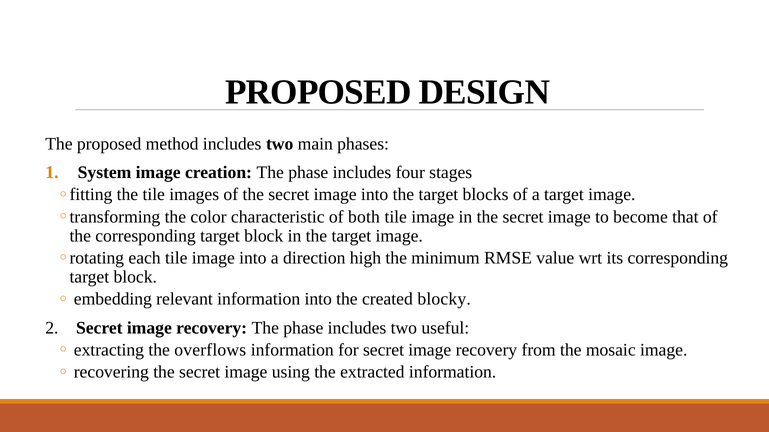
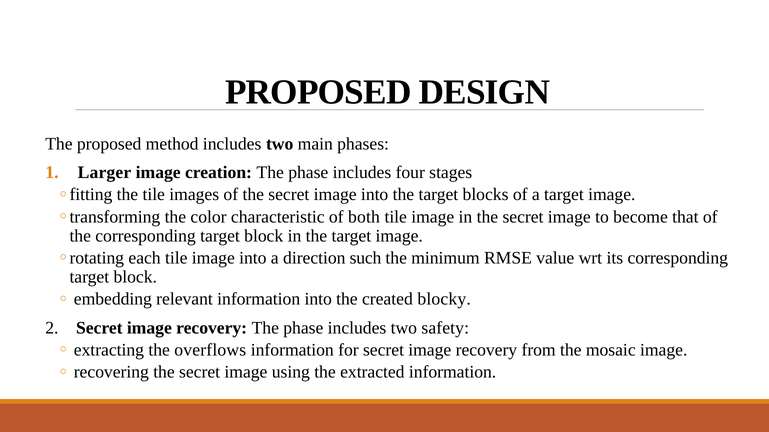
System: System -> Larger
high: high -> such
useful: useful -> safety
